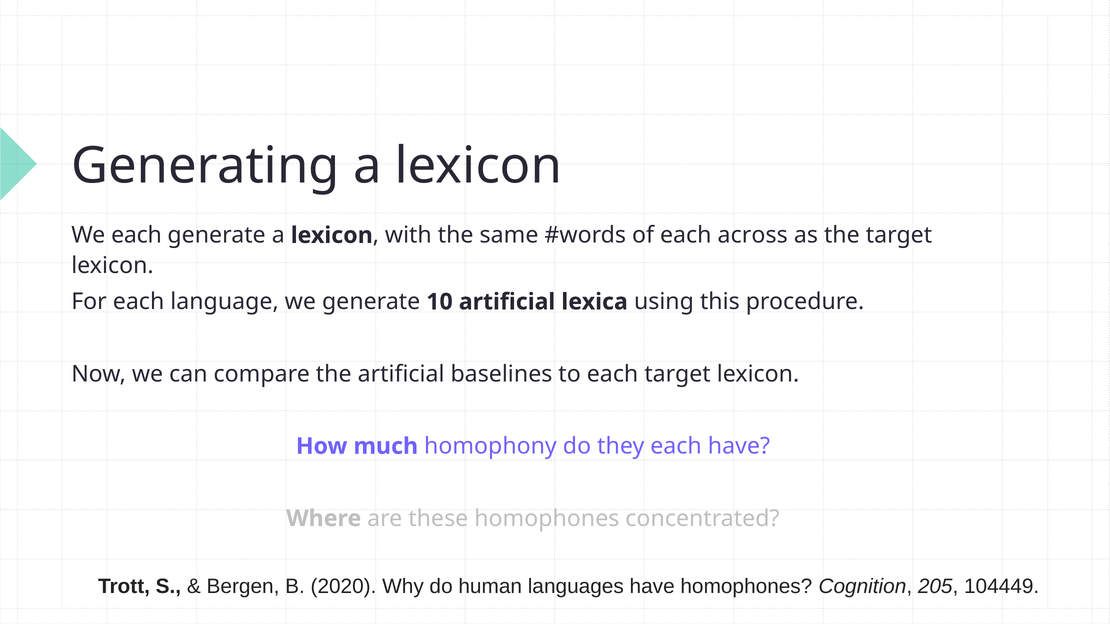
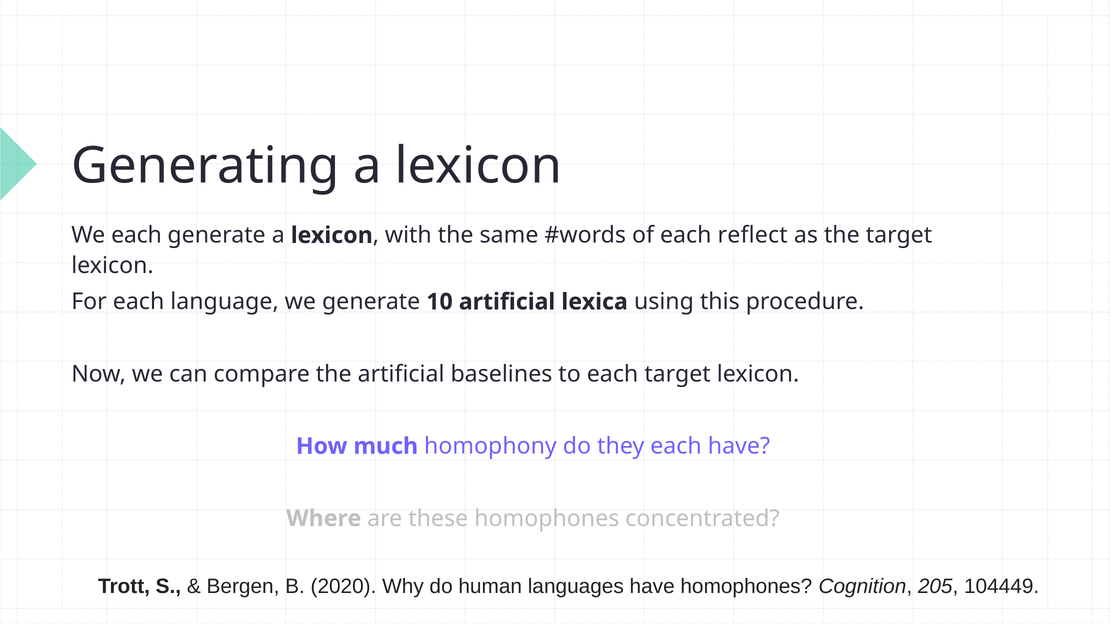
across: across -> reflect
